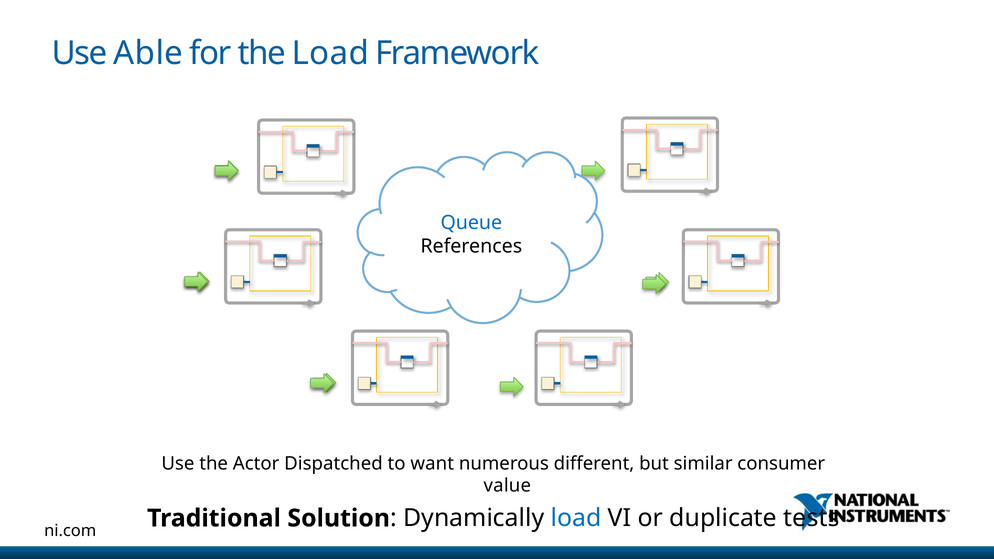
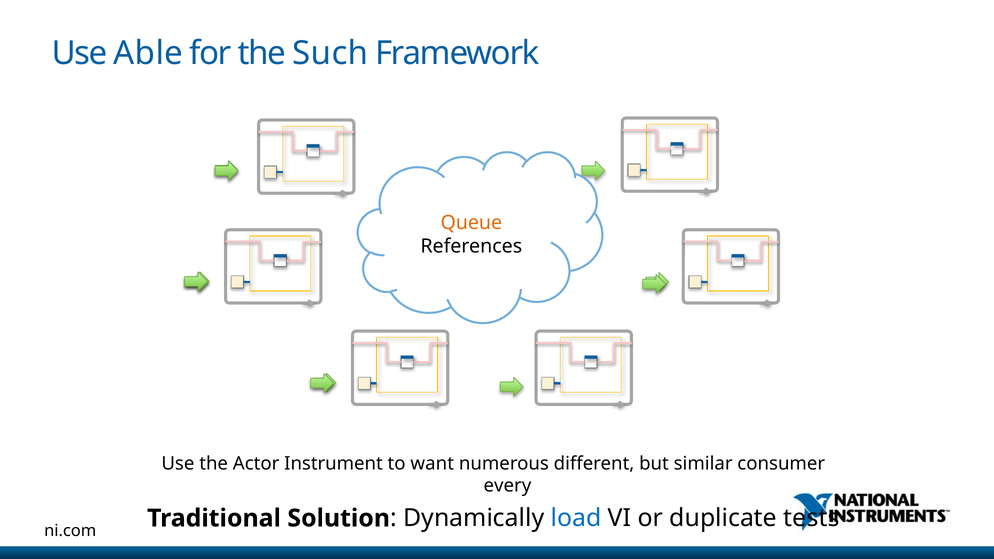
the Load: Load -> Such
Queue colour: blue -> orange
Dispatched: Dispatched -> Instrument
value: value -> every
